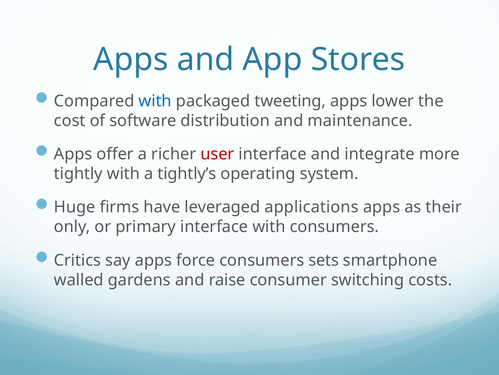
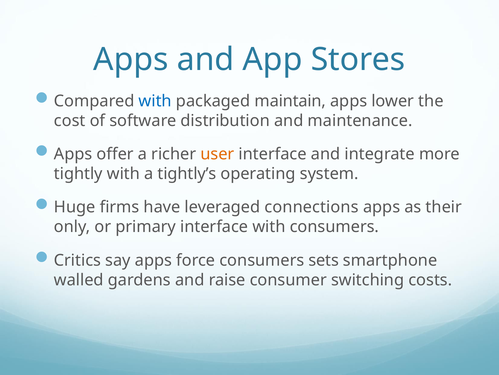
tweeting: tweeting -> maintain
user colour: red -> orange
applications: applications -> connections
